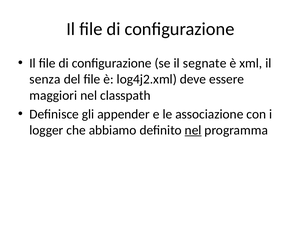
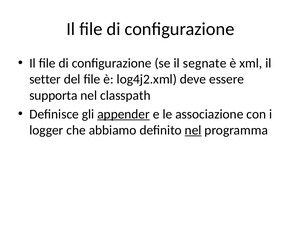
senza: senza -> setter
maggiori: maggiori -> supporta
appender underline: none -> present
